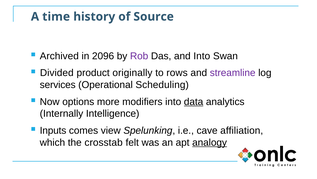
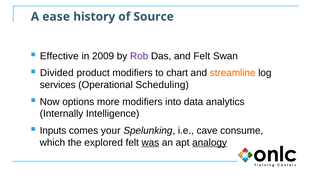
time: time -> ease
Archived: Archived -> Effective
2096: 2096 -> 2009
and Into: Into -> Felt
product originally: originally -> modifiers
rows: rows -> chart
streamline colour: purple -> orange
data underline: present -> none
view: view -> your
affiliation: affiliation -> consume
crosstab: crosstab -> explored
was underline: none -> present
